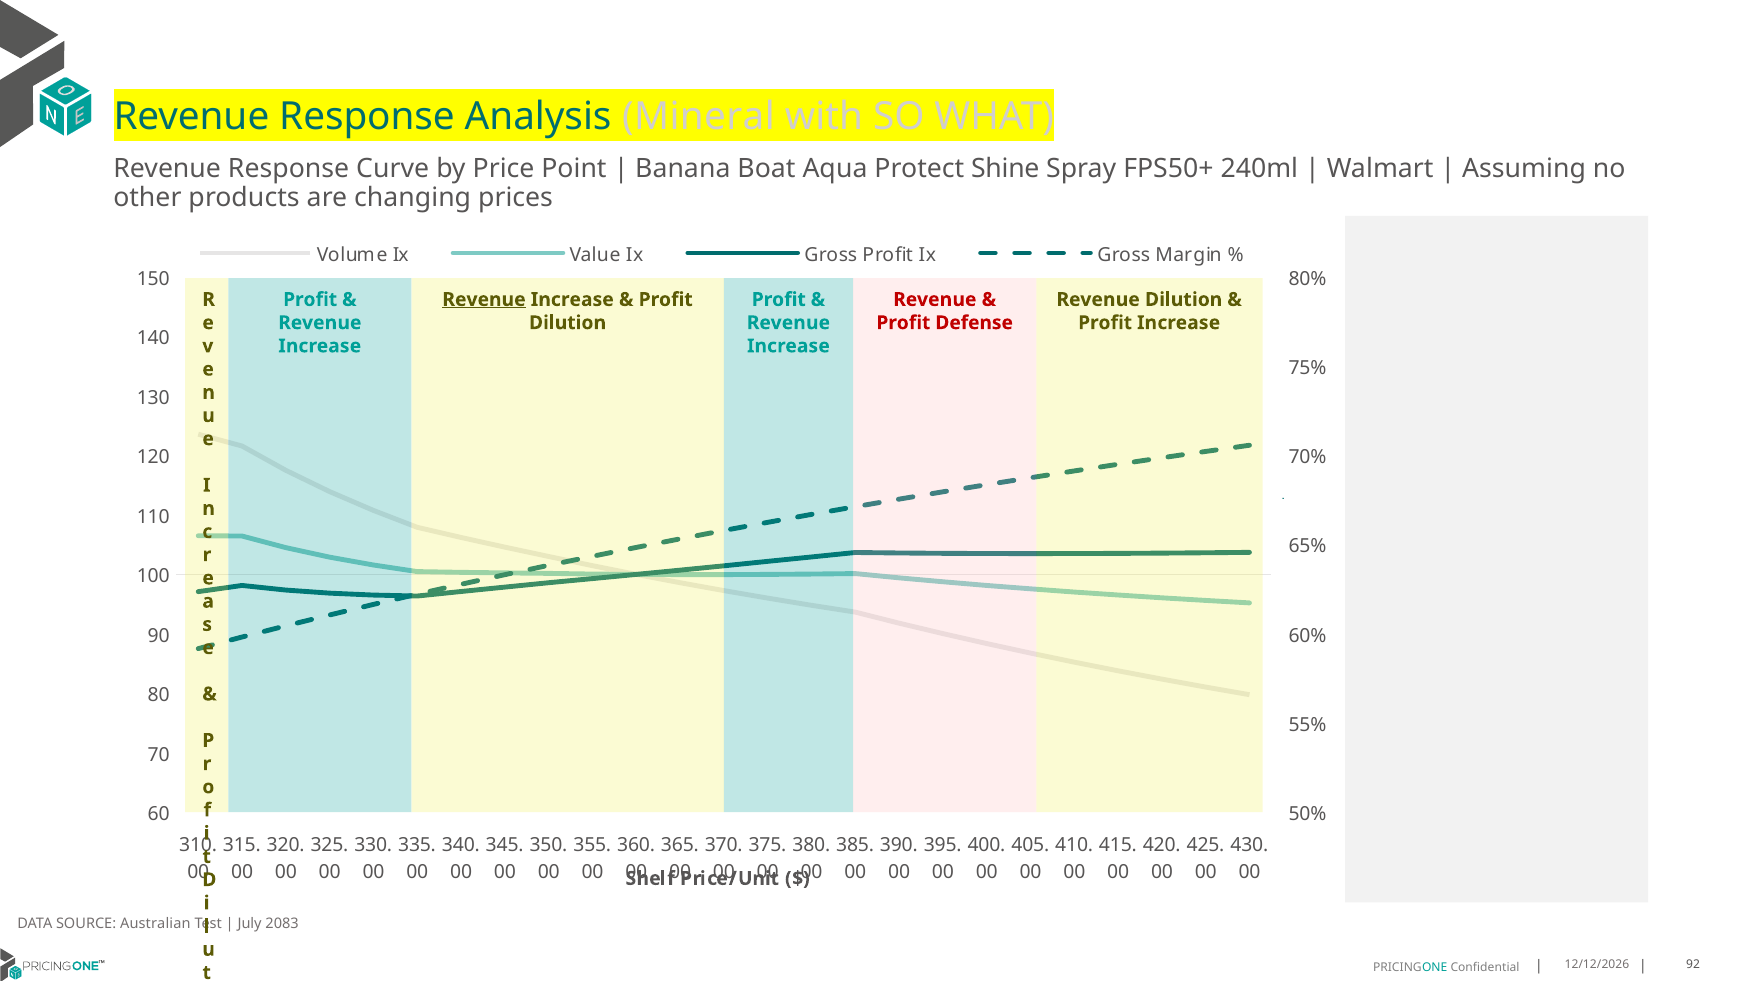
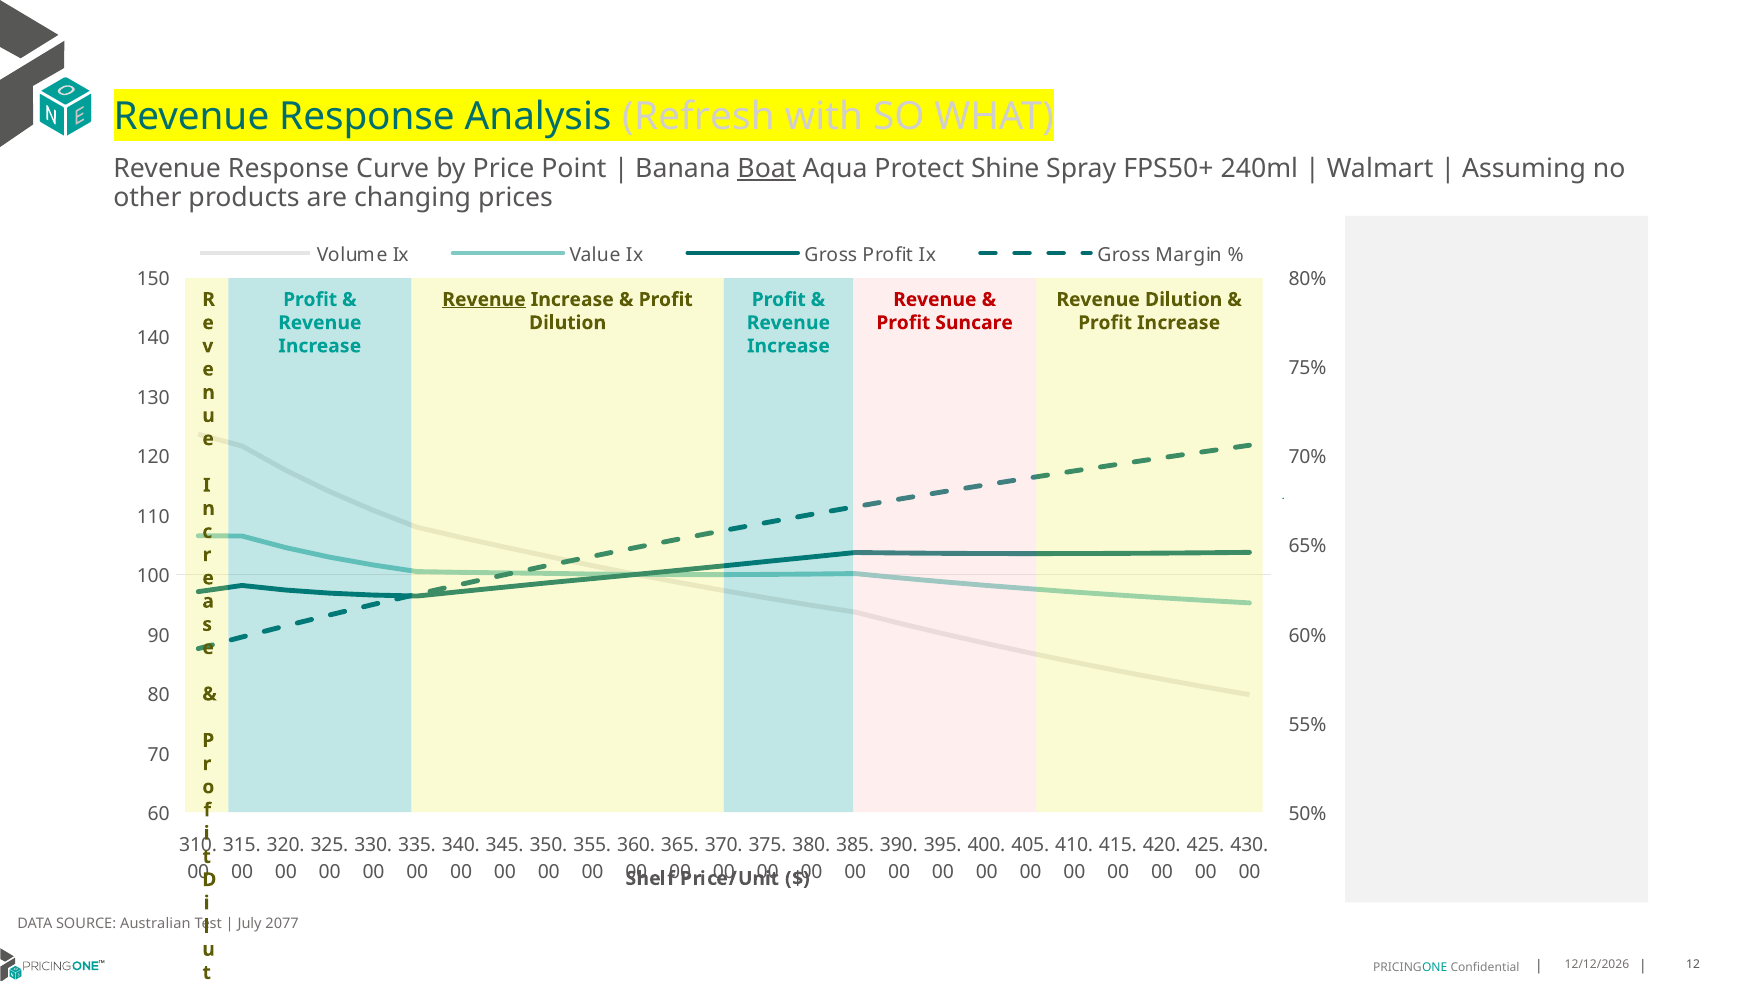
Mineral: Mineral -> Refresh
Boat underline: none -> present
Defense: Defense -> Suncare
2083: 2083 -> 2077
92: 92 -> 12
